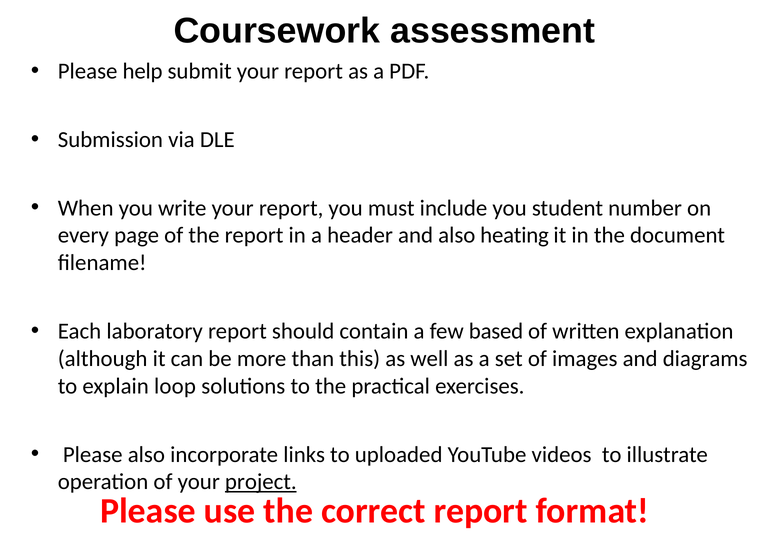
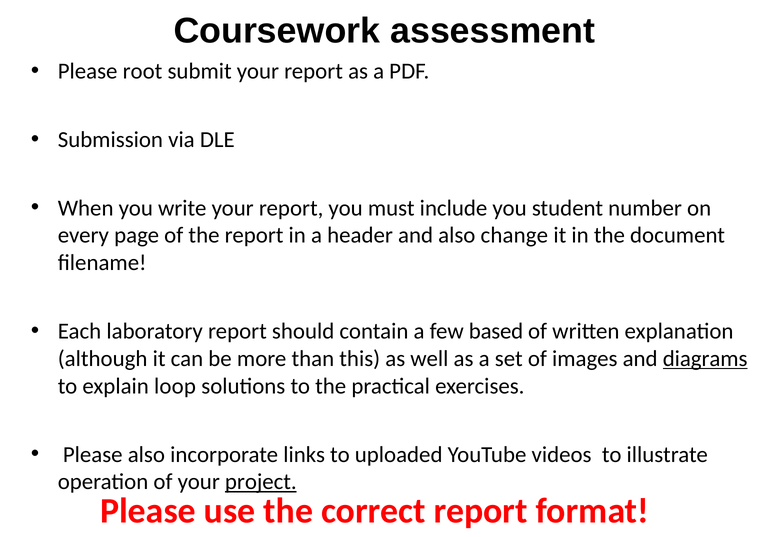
help: help -> root
heating: heating -> change
diagrams underline: none -> present
